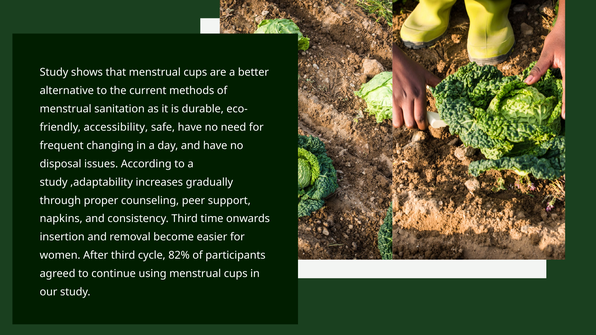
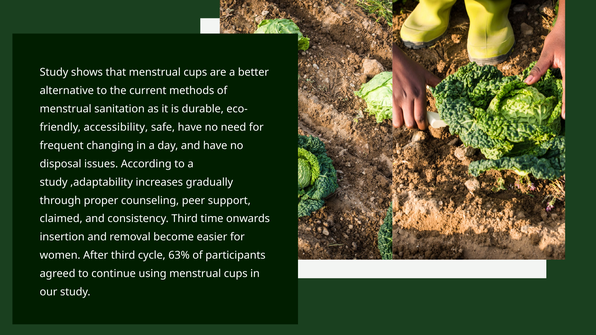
napkins: napkins -> claimed
82%: 82% -> 63%
